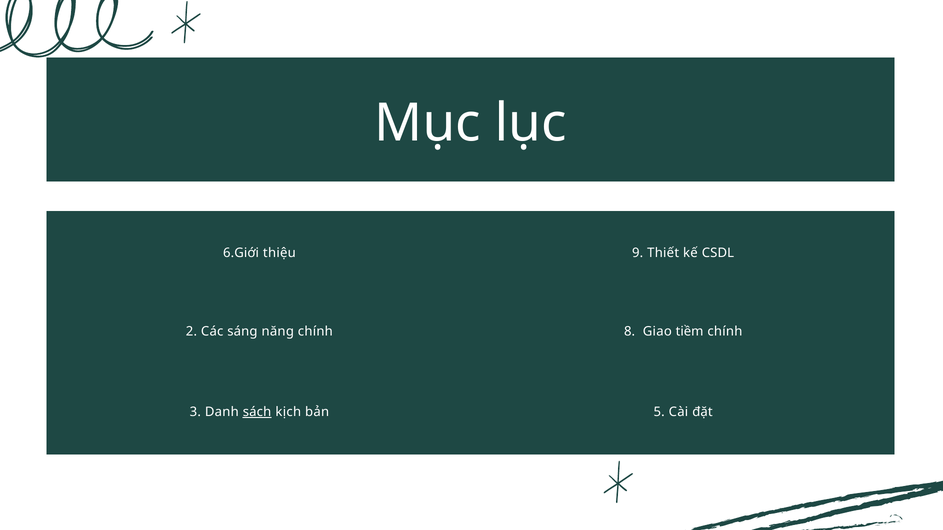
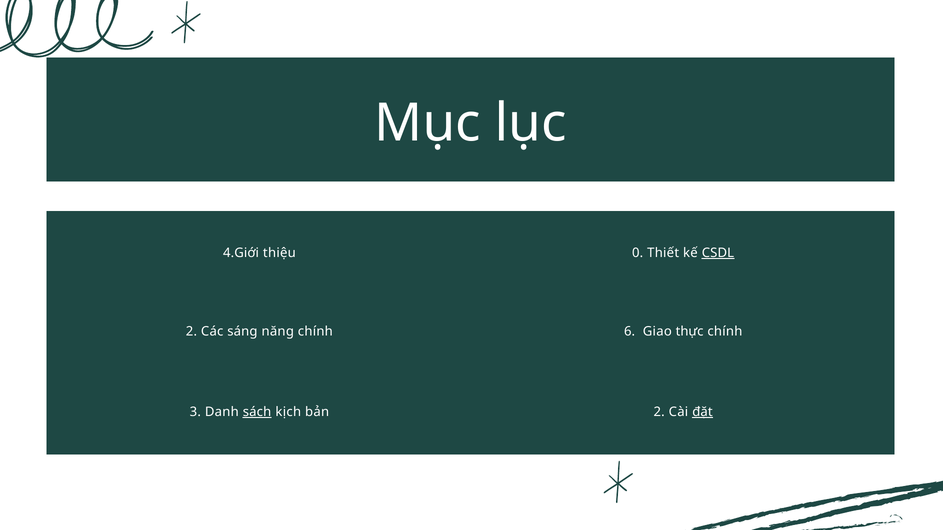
6.Giới: 6.Giới -> 4.Giới
9: 9 -> 0
CSDL underline: none -> present
8: 8 -> 6
tiềm: tiềm -> thực
bản 5: 5 -> 2
đặt underline: none -> present
